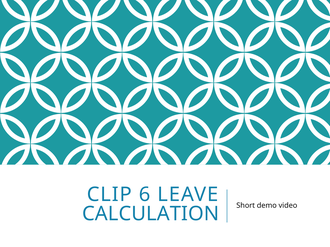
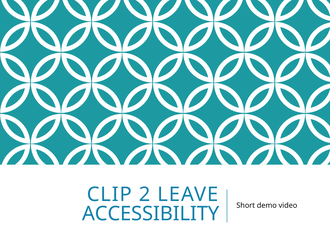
6: 6 -> 2
CALCULATION: CALCULATION -> ACCESSIBILITY
